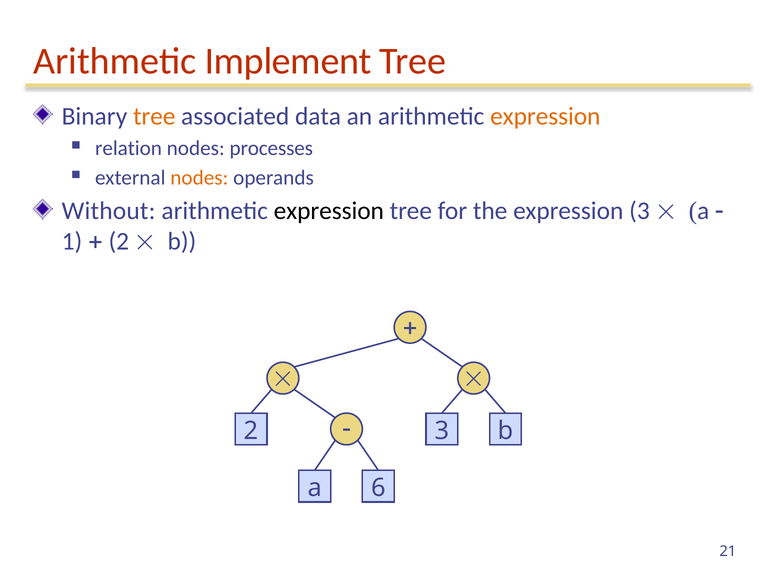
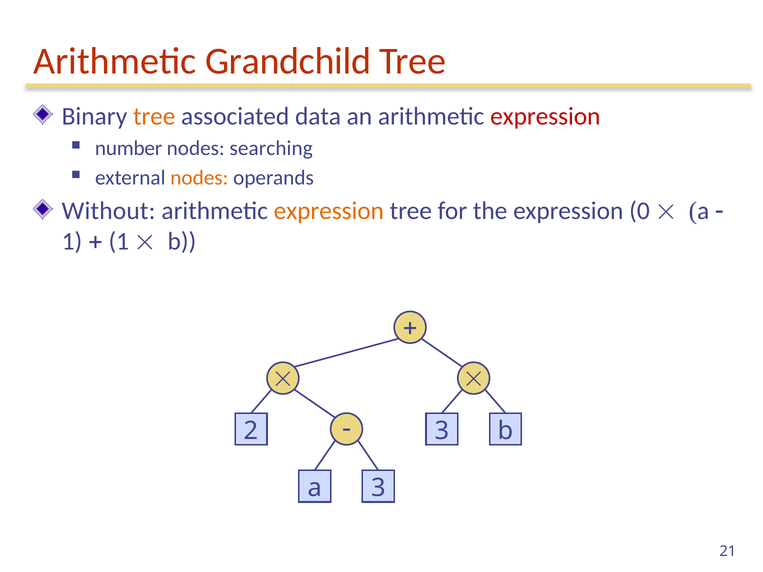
Implement: Implement -> Grandchild
expression at (545, 116) colour: orange -> red
relation: relation -> number
processes: processes -> searching
expression at (329, 211) colour: black -> orange
expression 3: 3 -> 0
2 at (119, 242): 2 -> 1
a 6: 6 -> 3
